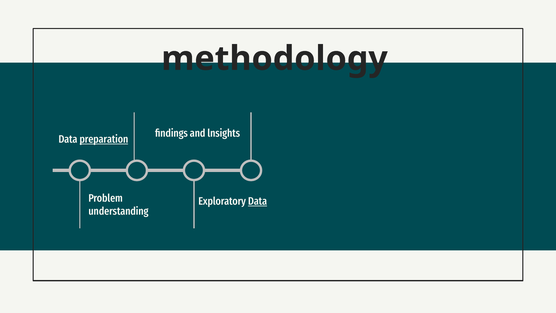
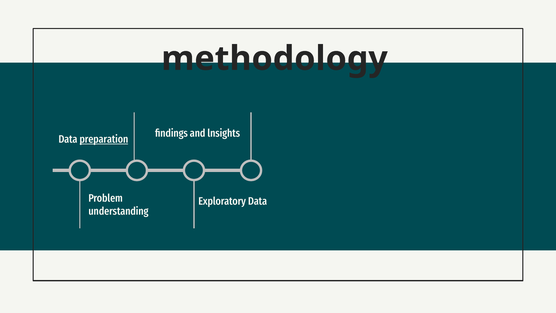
Data at (258, 201) underline: present -> none
